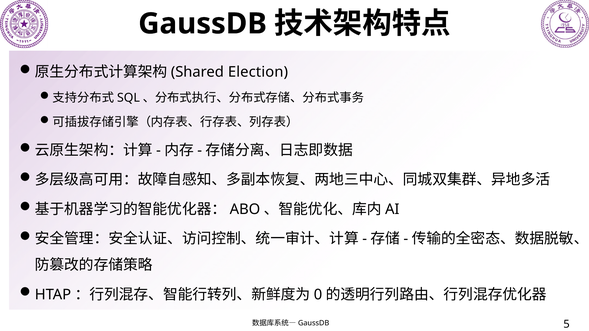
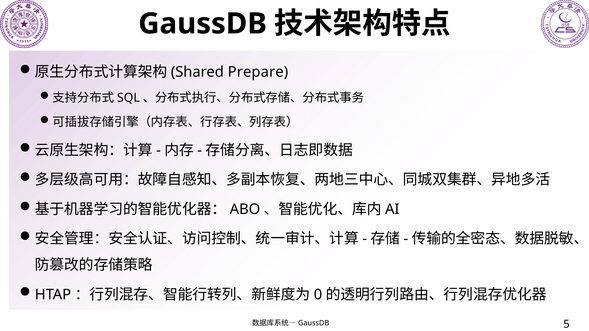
Election: Election -> Prepare
